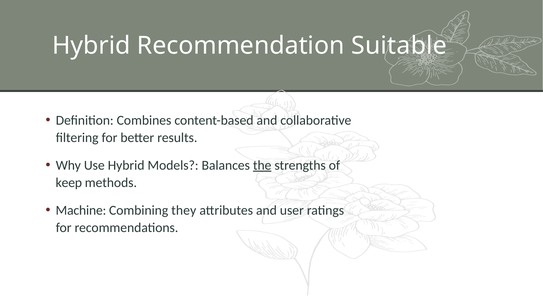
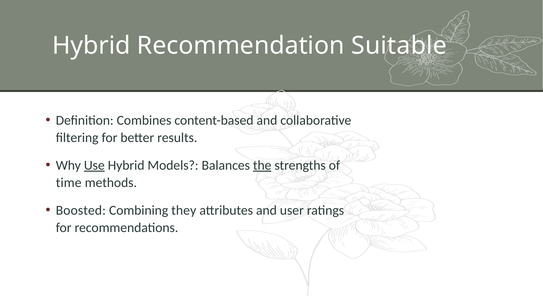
Use underline: none -> present
keep: keep -> time
Machine: Machine -> Boosted
